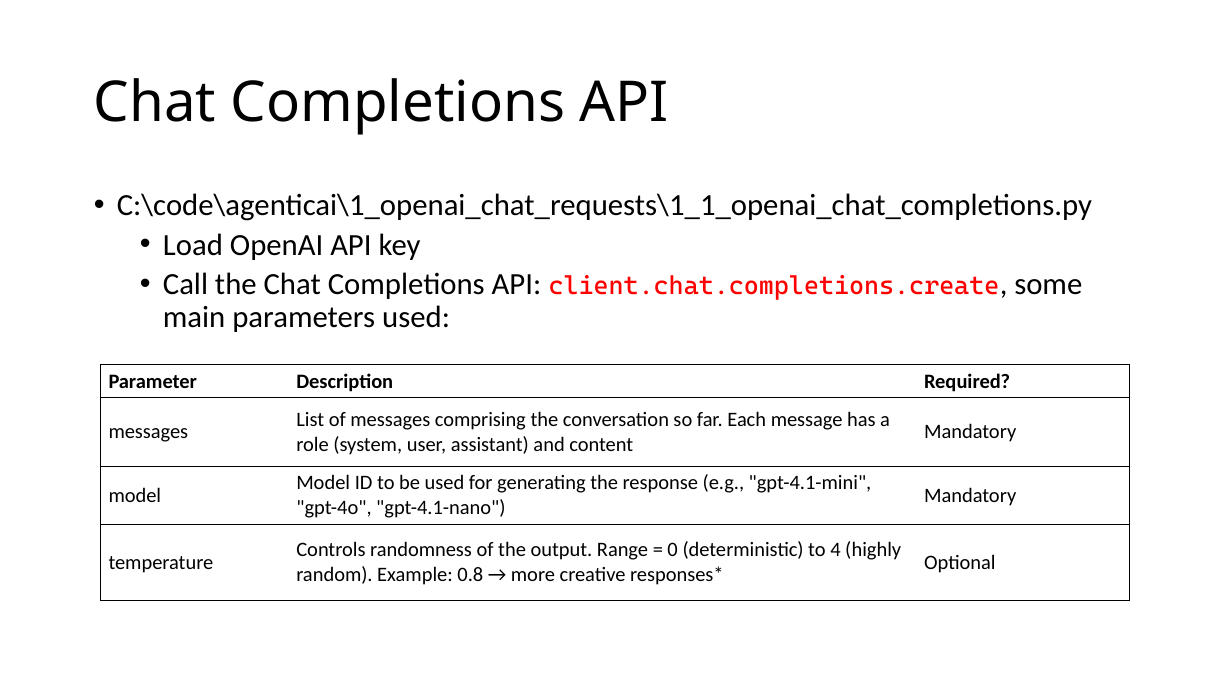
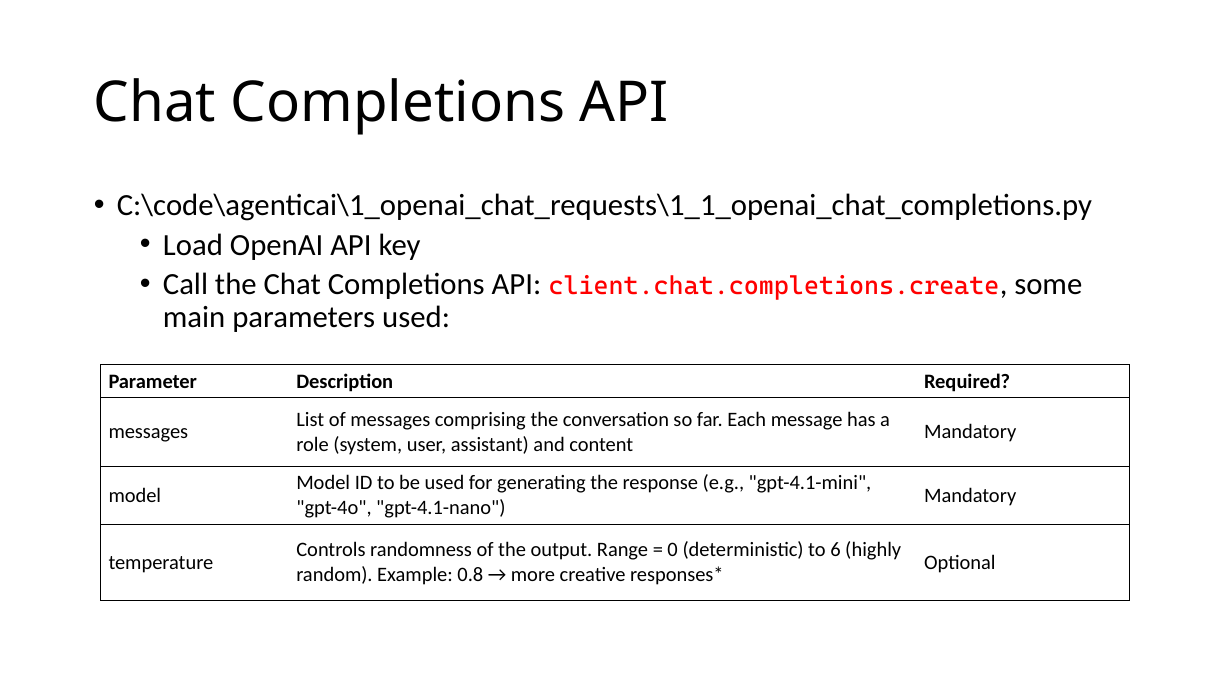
4: 4 -> 6
